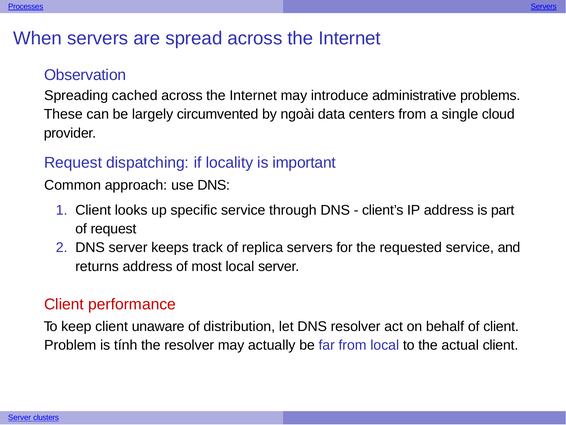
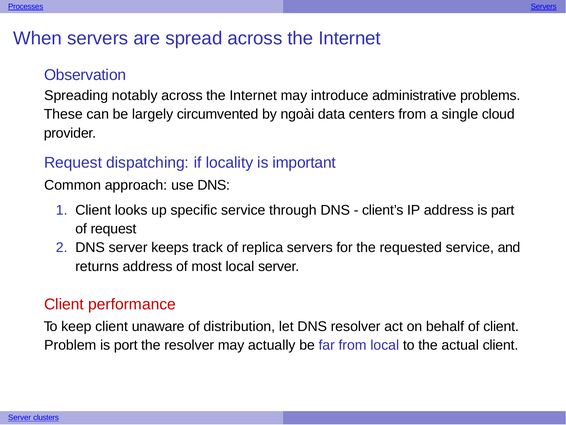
cached: cached -> notably
tính: tính -> port
